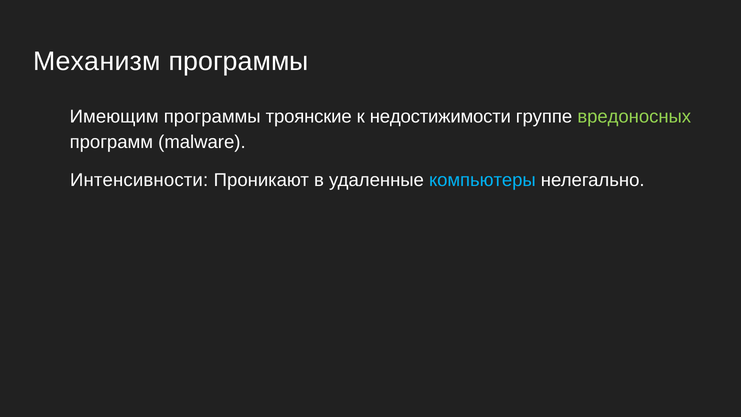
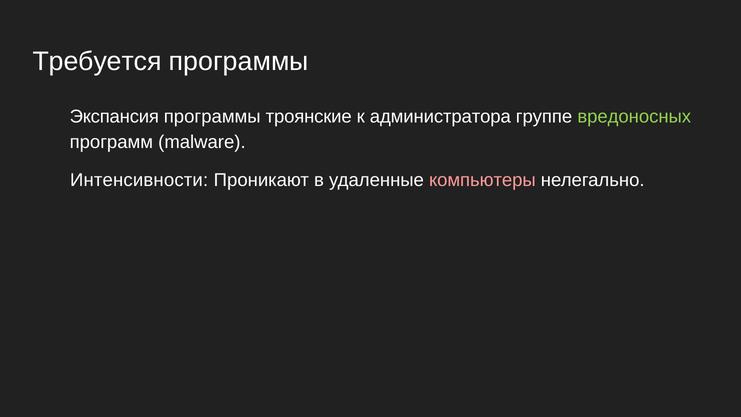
Механизм: Механизм -> Требуется
Имеющим: Имеющим -> Экспансия
недостижимости: недостижимости -> администратора
компьютеры colour: light blue -> pink
